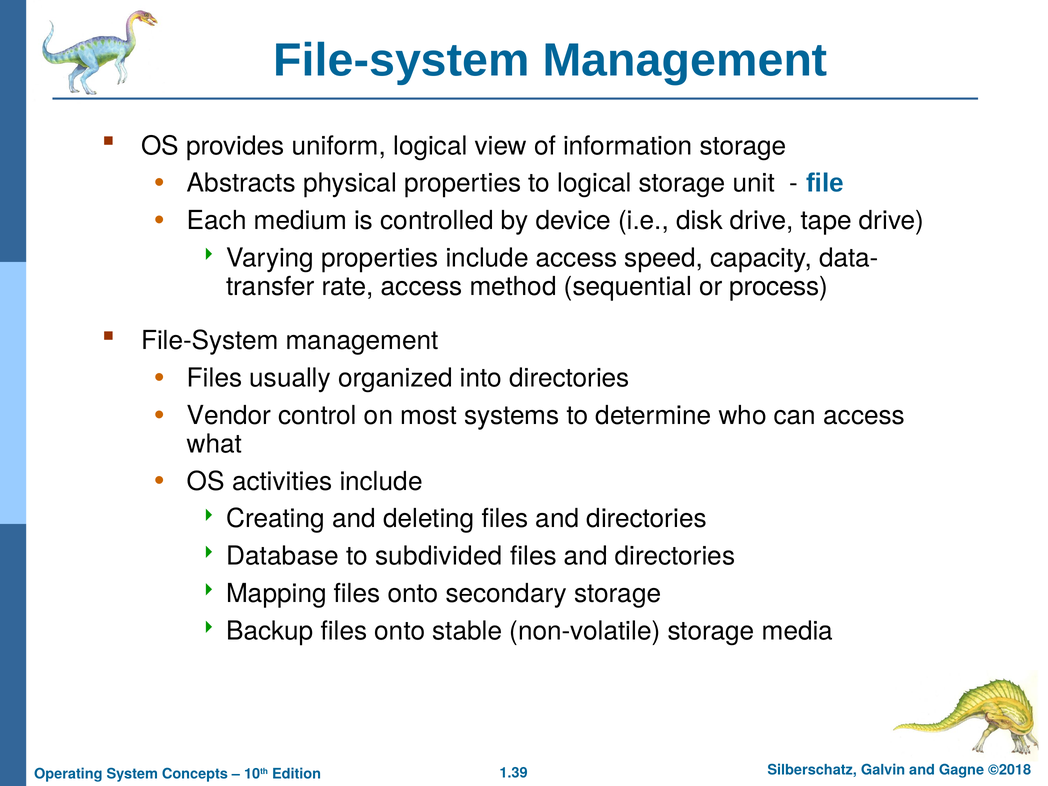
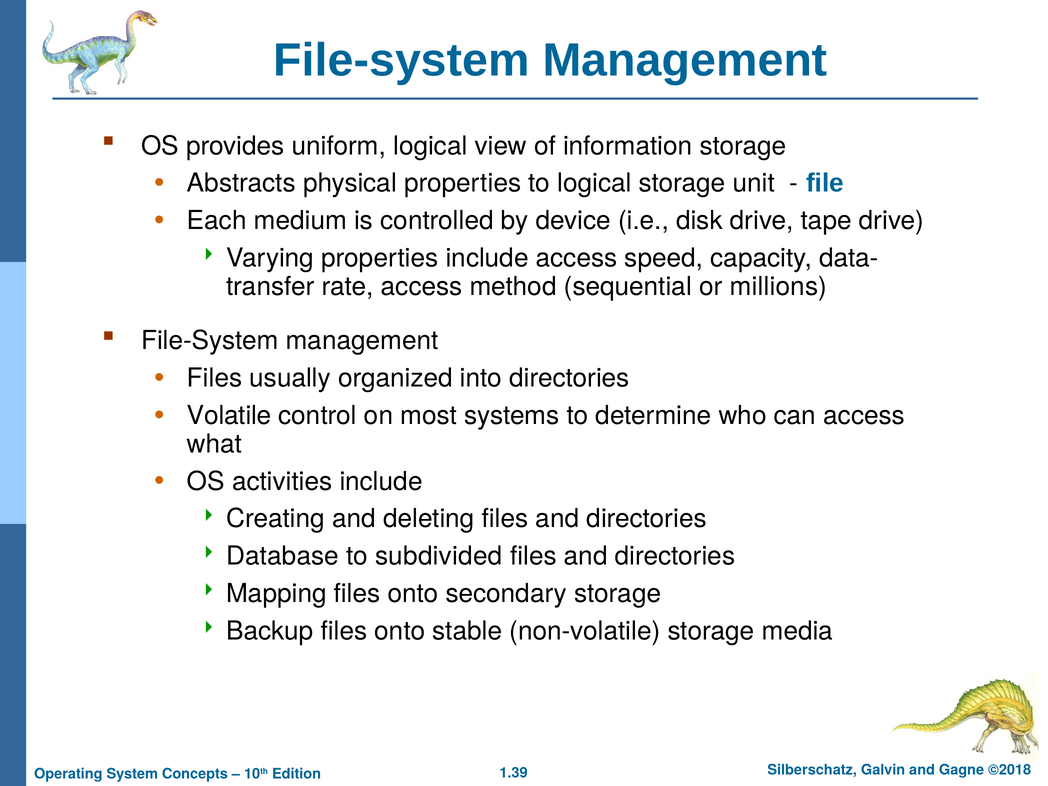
process: process -> millions
Vendor: Vendor -> Volatile
